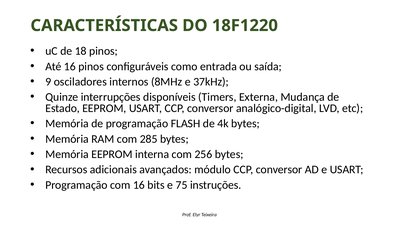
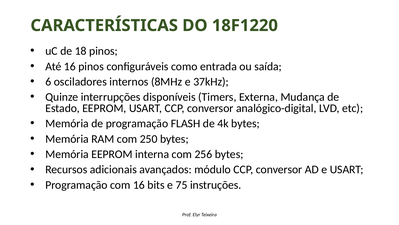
9: 9 -> 6
285: 285 -> 250
